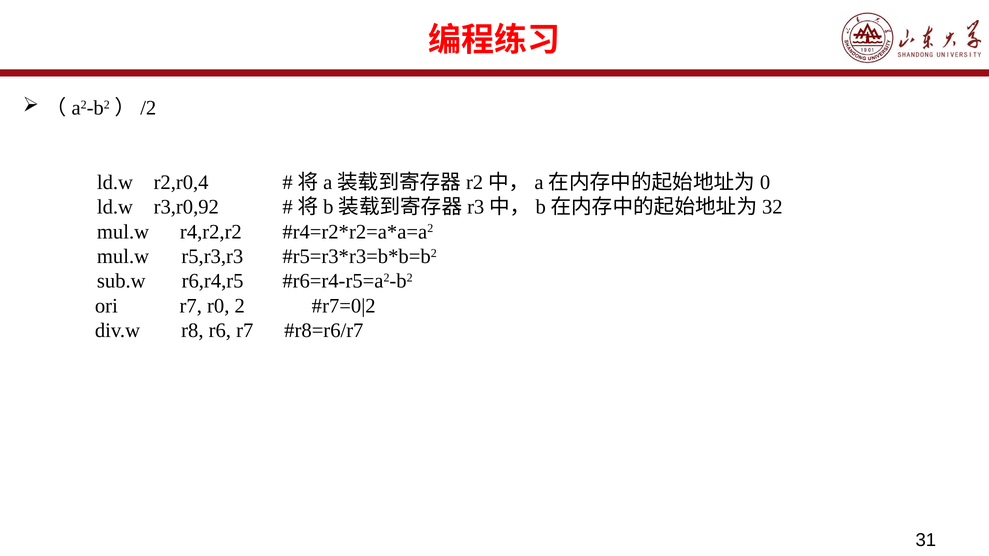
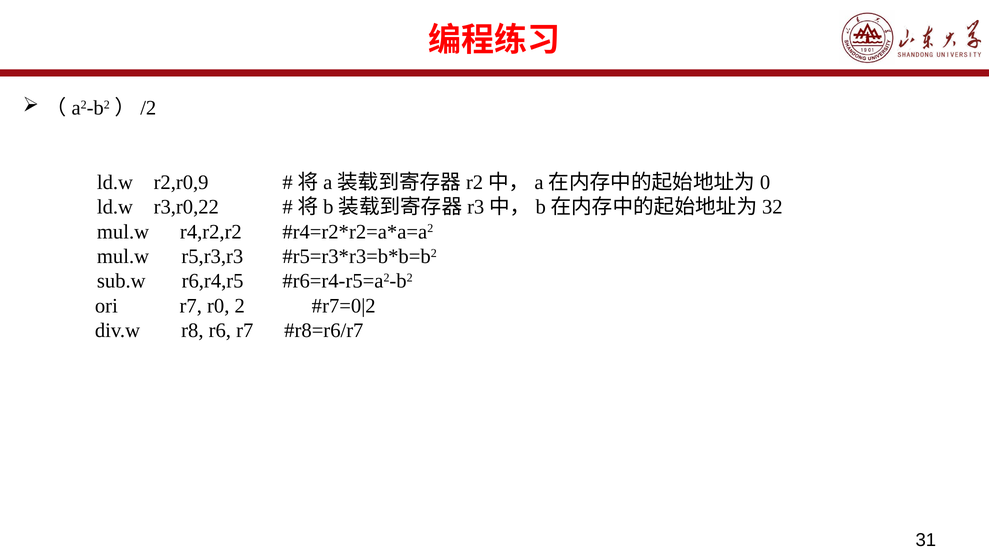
r2,r0,4: r2,r0,4 -> r2,r0,9
r3,r0,92: r3,r0,92 -> r3,r0,22
